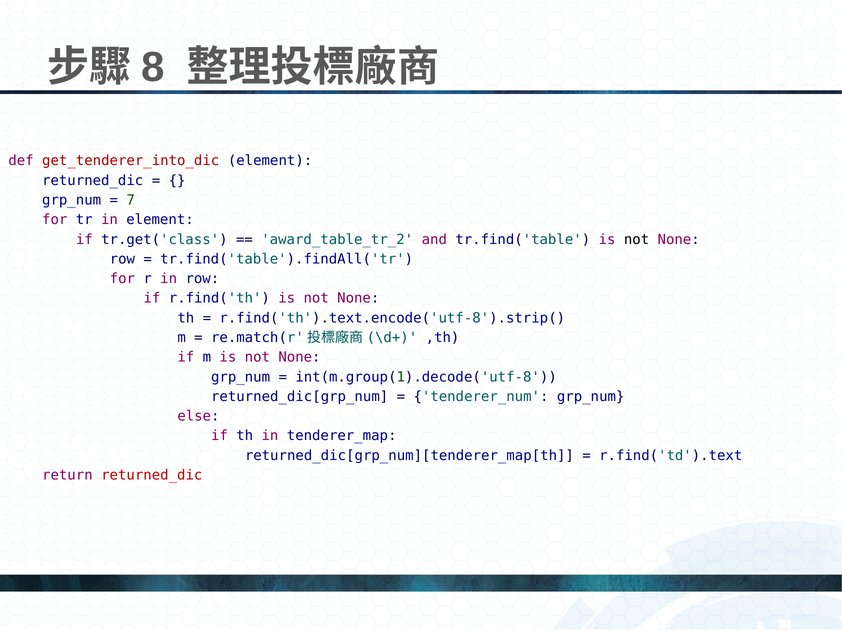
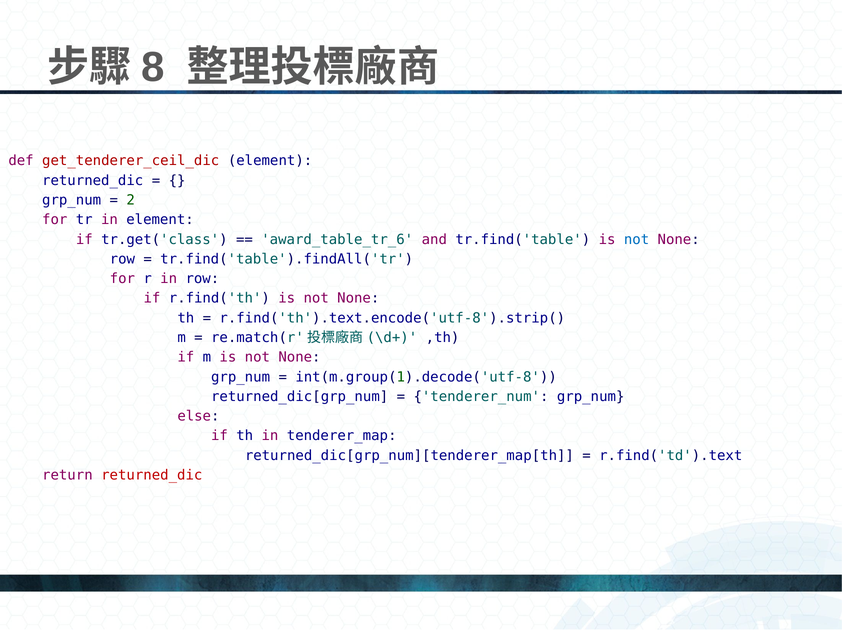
get_tenderer_into_dic: get_tenderer_into_dic -> get_tenderer_ceil_dic
7: 7 -> 2
award_table_tr_2: award_table_tr_2 -> award_table_tr_6
not at (637, 240) colour: black -> blue
